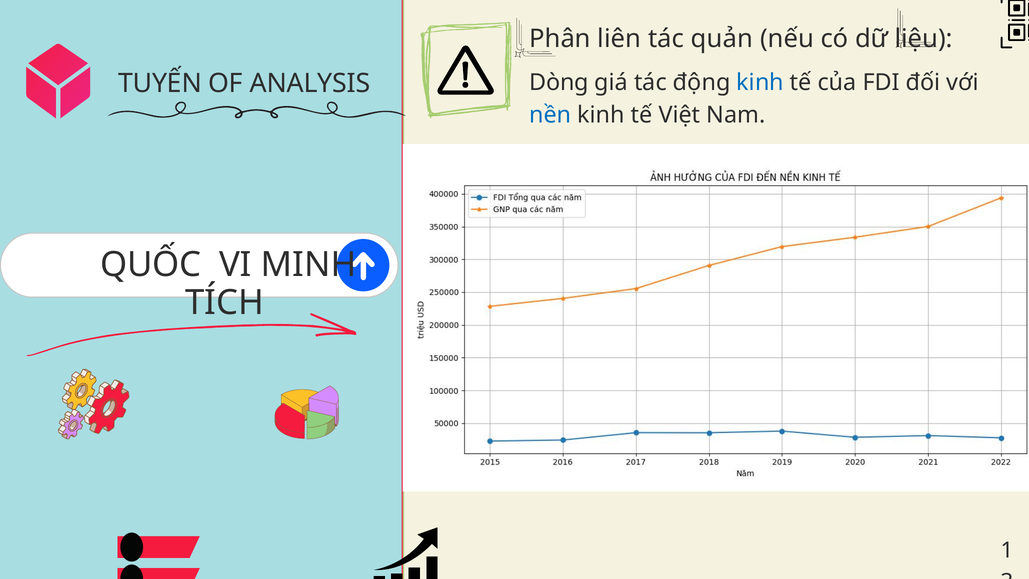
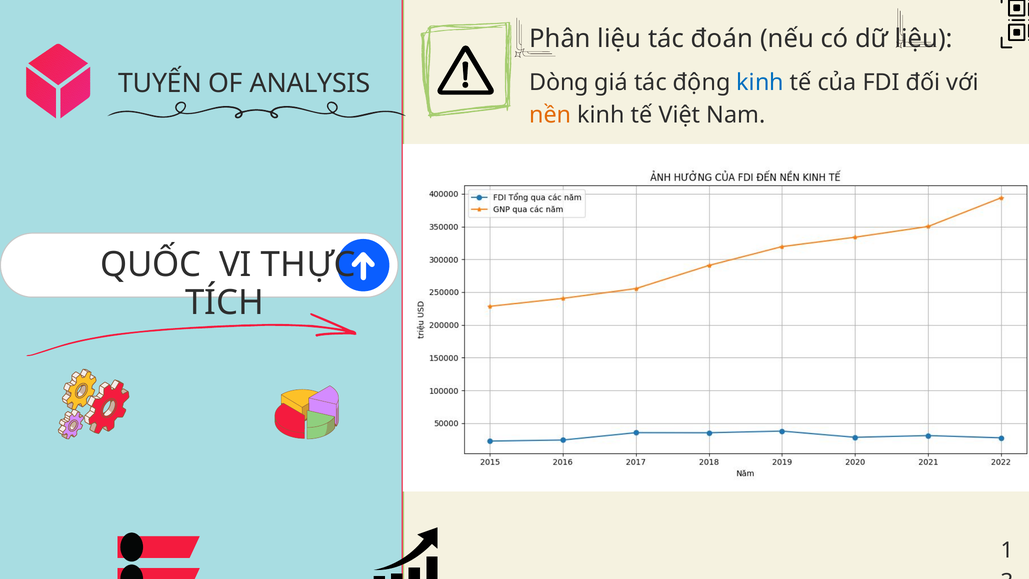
liên at (619, 39): liên -> liệu
quản: quản -> đoán
nền colour: blue -> orange
MINH: MINH -> THỰC
